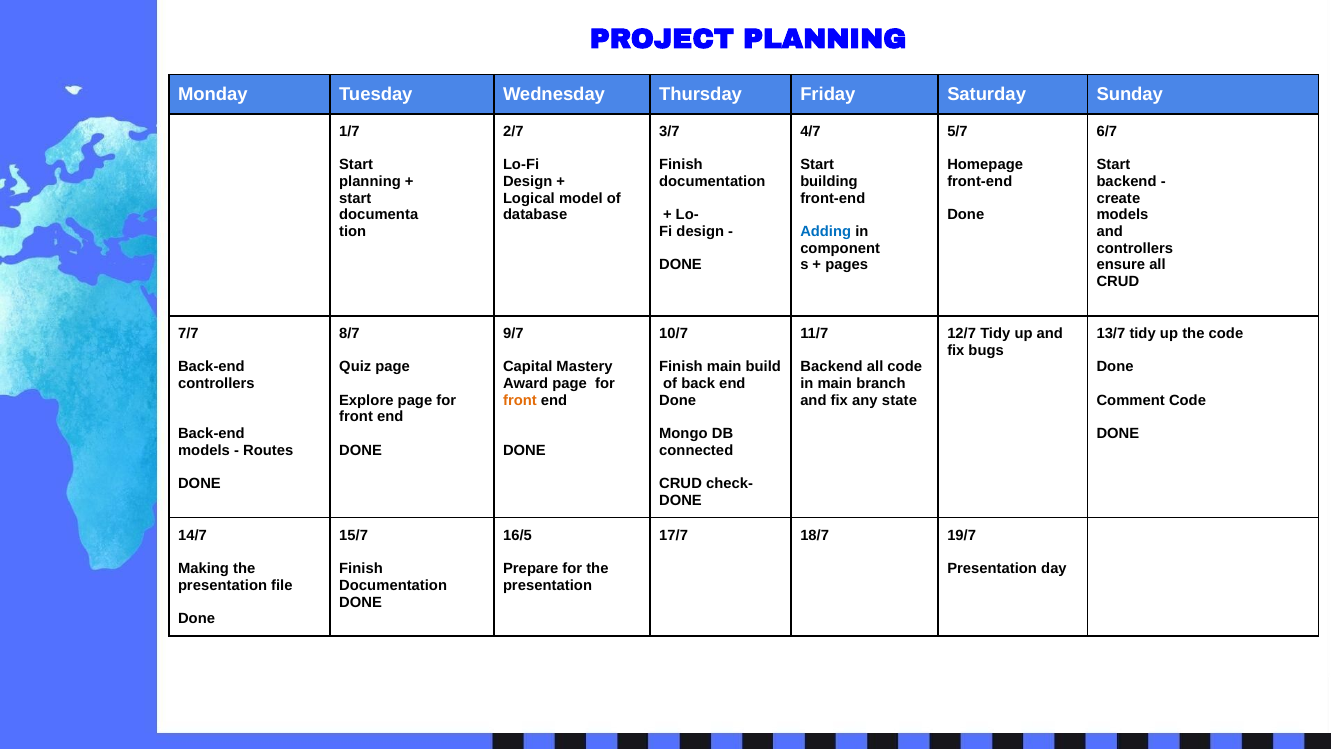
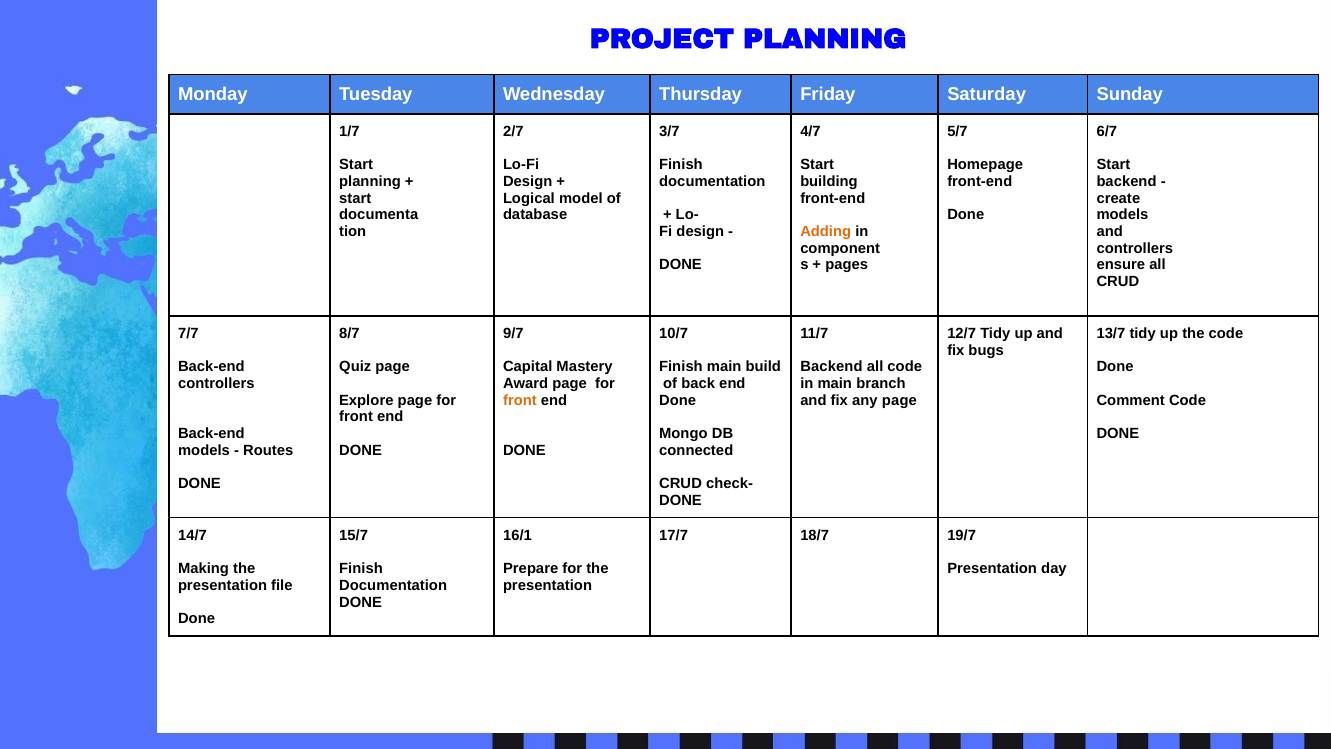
Adding colour: blue -> orange
any state: state -> page
16/5: 16/5 -> 16/1
